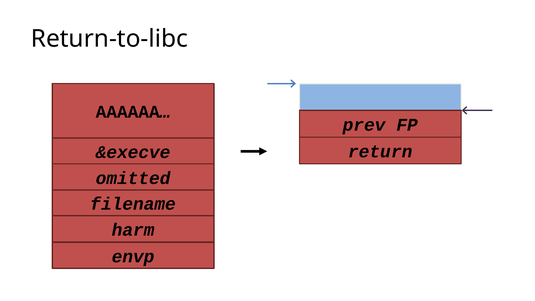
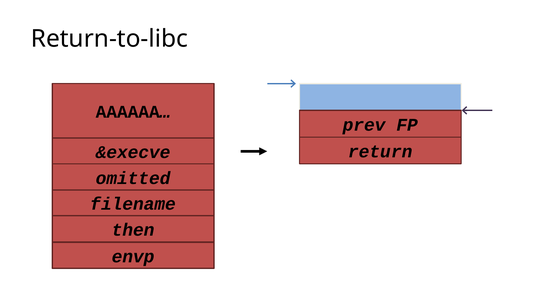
harm: harm -> then
